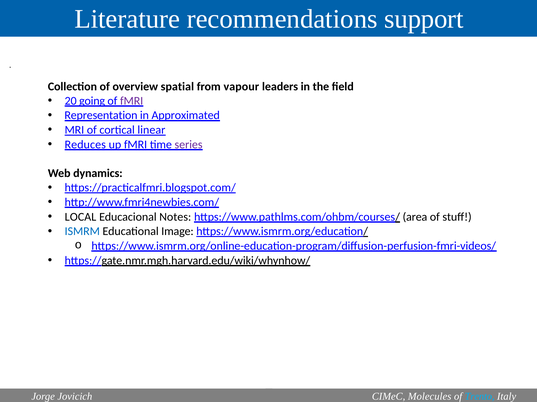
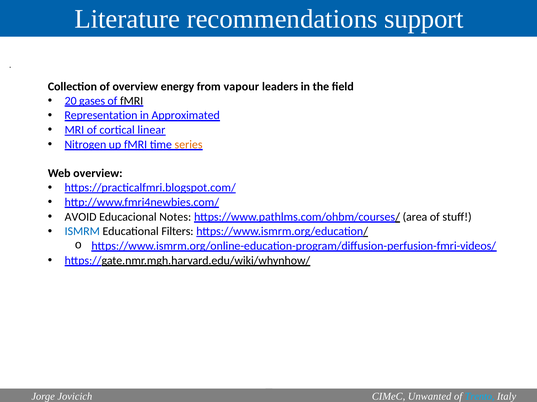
spatial: spatial -> energy
going: going -> gases
fMRI at (132, 101) colour: purple -> black
Reduces: Reduces -> Nitrogen
series colour: purple -> orange
Web dynamics: dynamics -> overview
LOCAL: LOCAL -> AVOID
Image: Image -> Filters
Molecules: Molecules -> Unwanted
